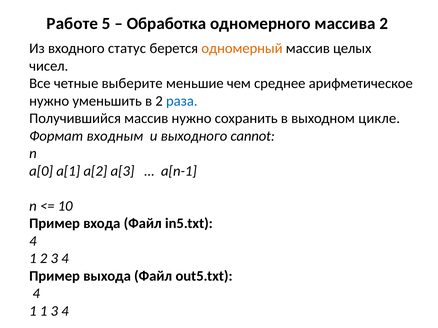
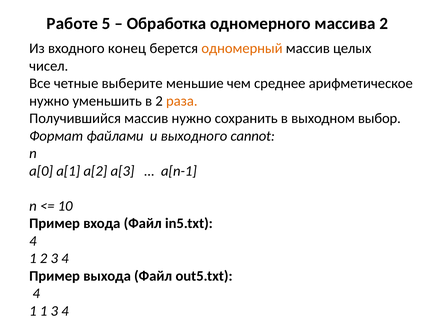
статус: статус -> конец
раза colour: blue -> orange
цикле: цикле -> выбор
входным: входным -> файлами
